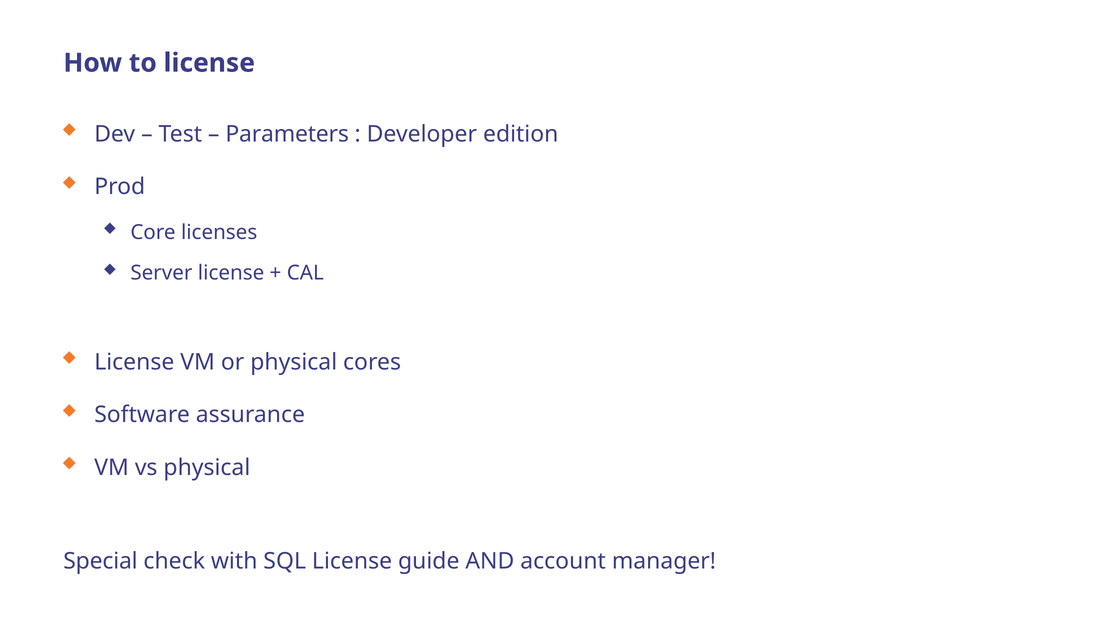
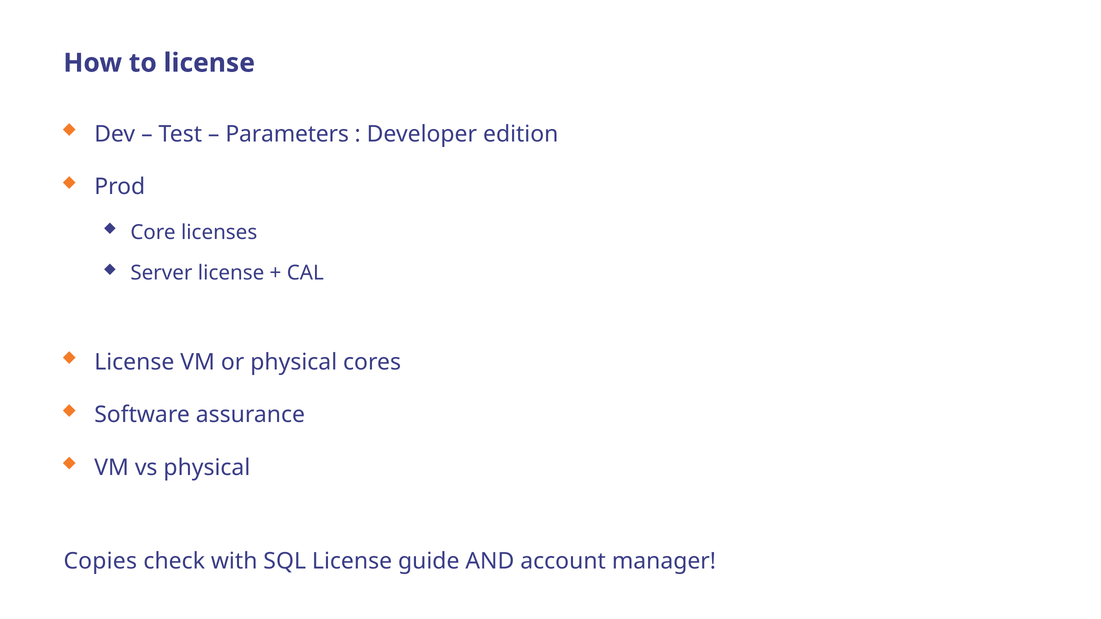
Special: Special -> Copies
